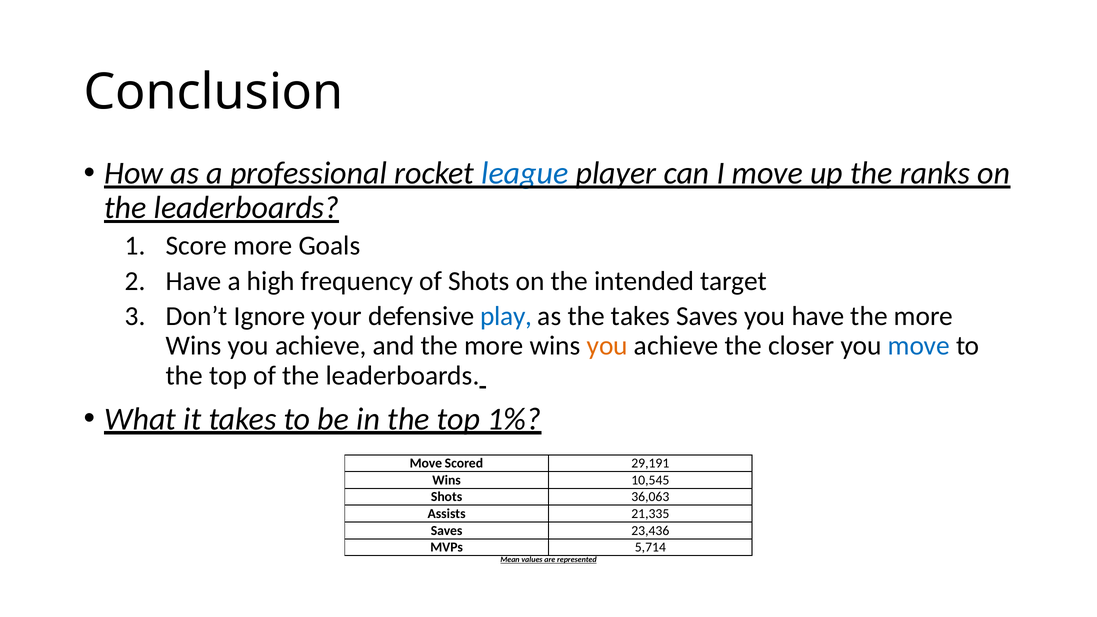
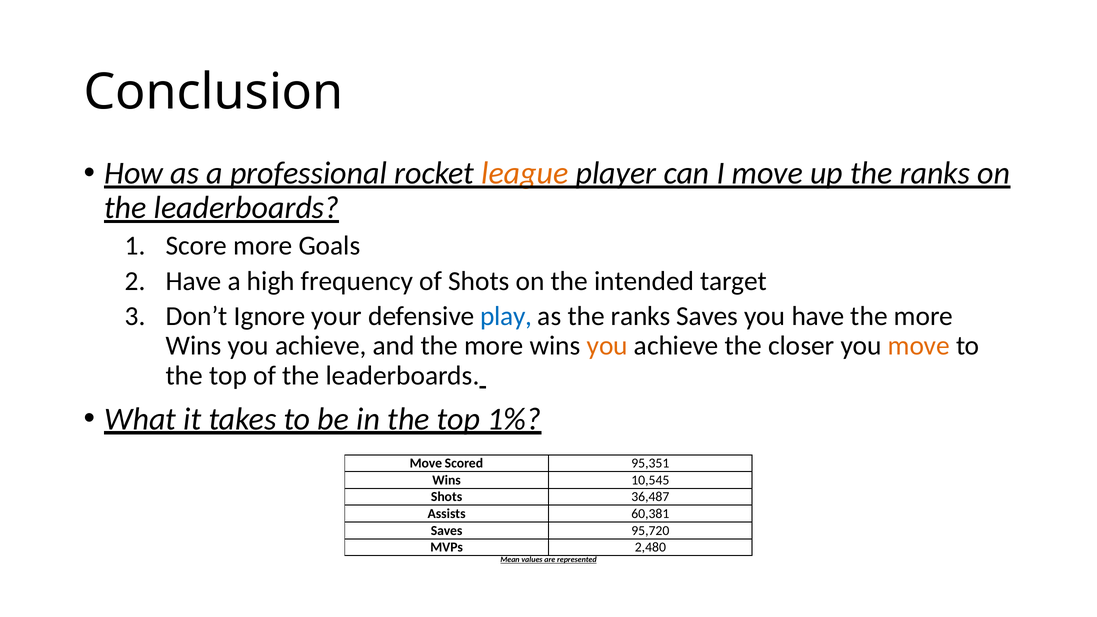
league colour: blue -> orange
as the takes: takes -> ranks
move at (919, 346) colour: blue -> orange
29,191: 29,191 -> 95,351
36,063: 36,063 -> 36,487
21,335: 21,335 -> 60,381
23,436: 23,436 -> 95,720
5,714: 5,714 -> 2,480
